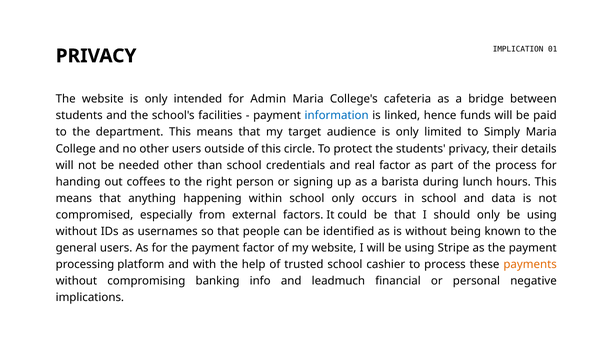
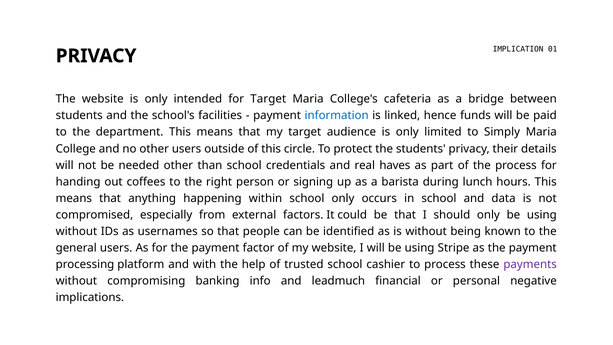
for Admin: Admin -> Target
real factor: factor -> haves
payments colour: orange -> purple
